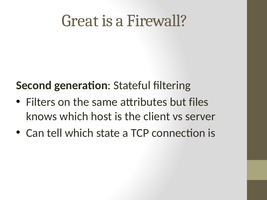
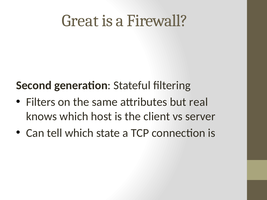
files: files -> real
